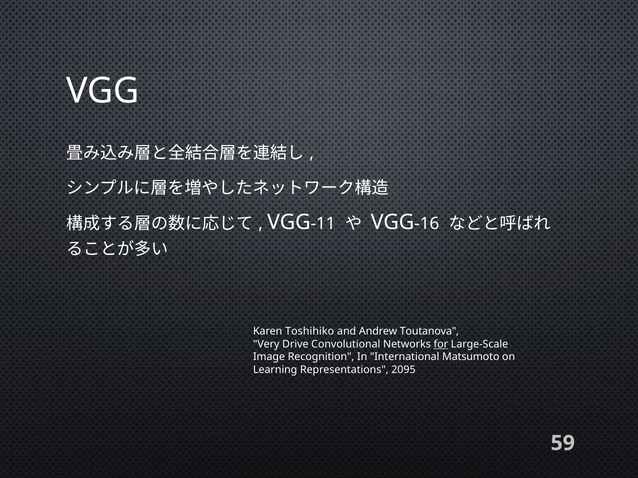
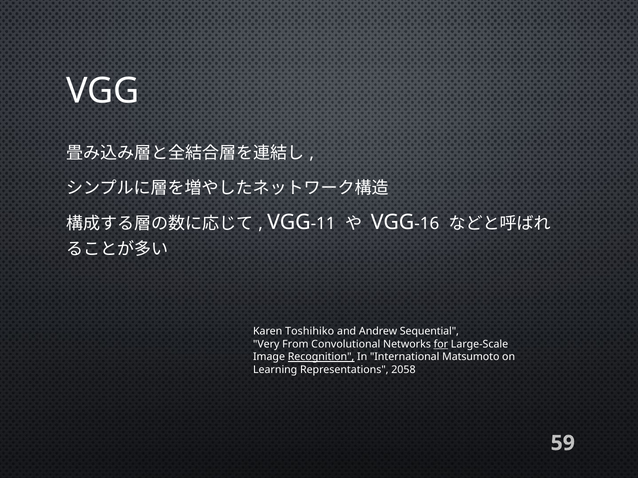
Toutanova: Toutanova -> Sequential
Drive: Drive -> From
Recognition underline: none -> present
2095: 2095 -> 2058
